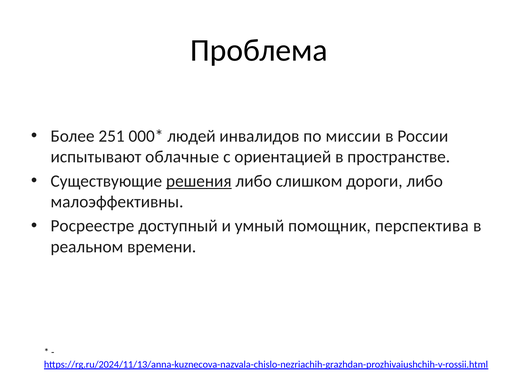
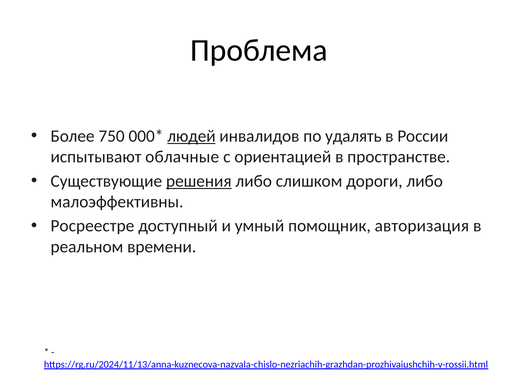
251: 251 -> 750
людей underline: none -> present
миссии: миссии -> удалять
перспектива: перспектива -> авторизация
